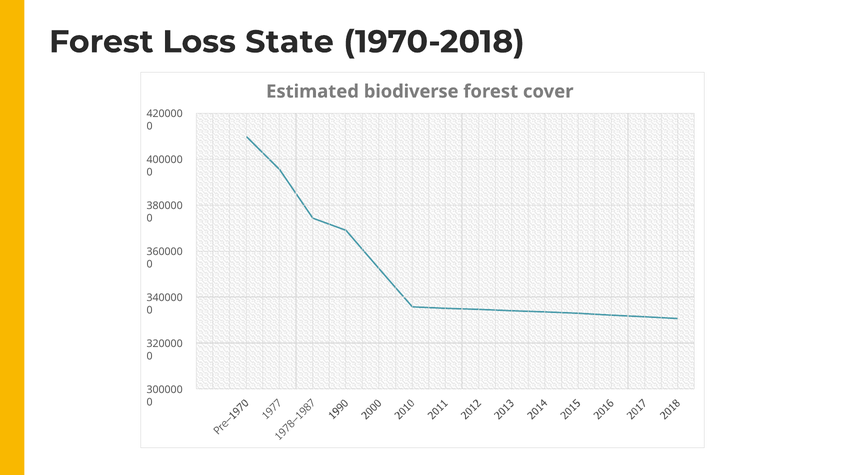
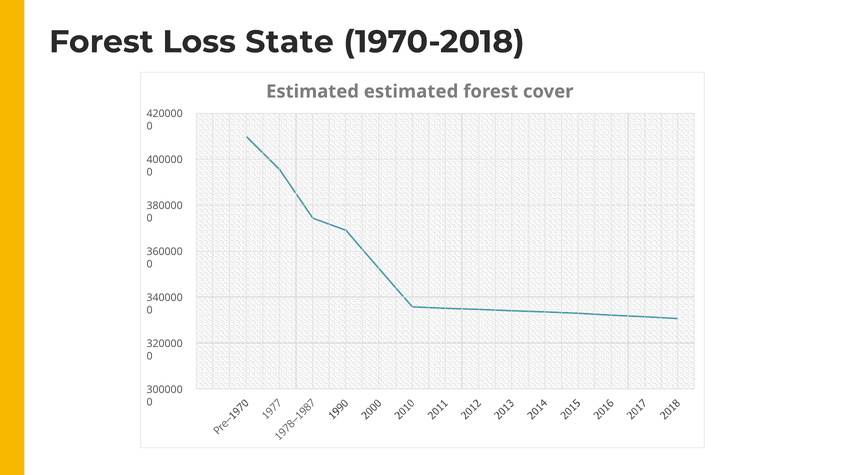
Estimated biodiverse: biodiverse -> estimated
